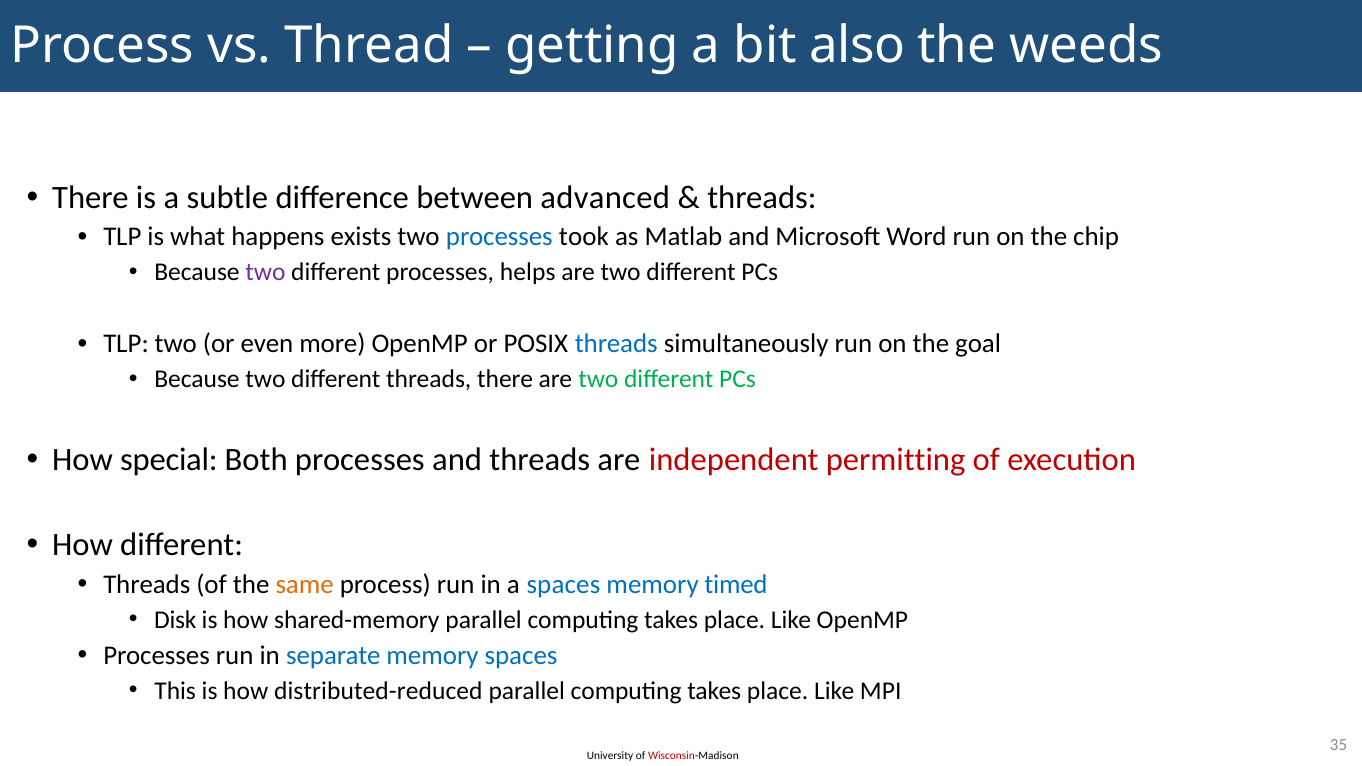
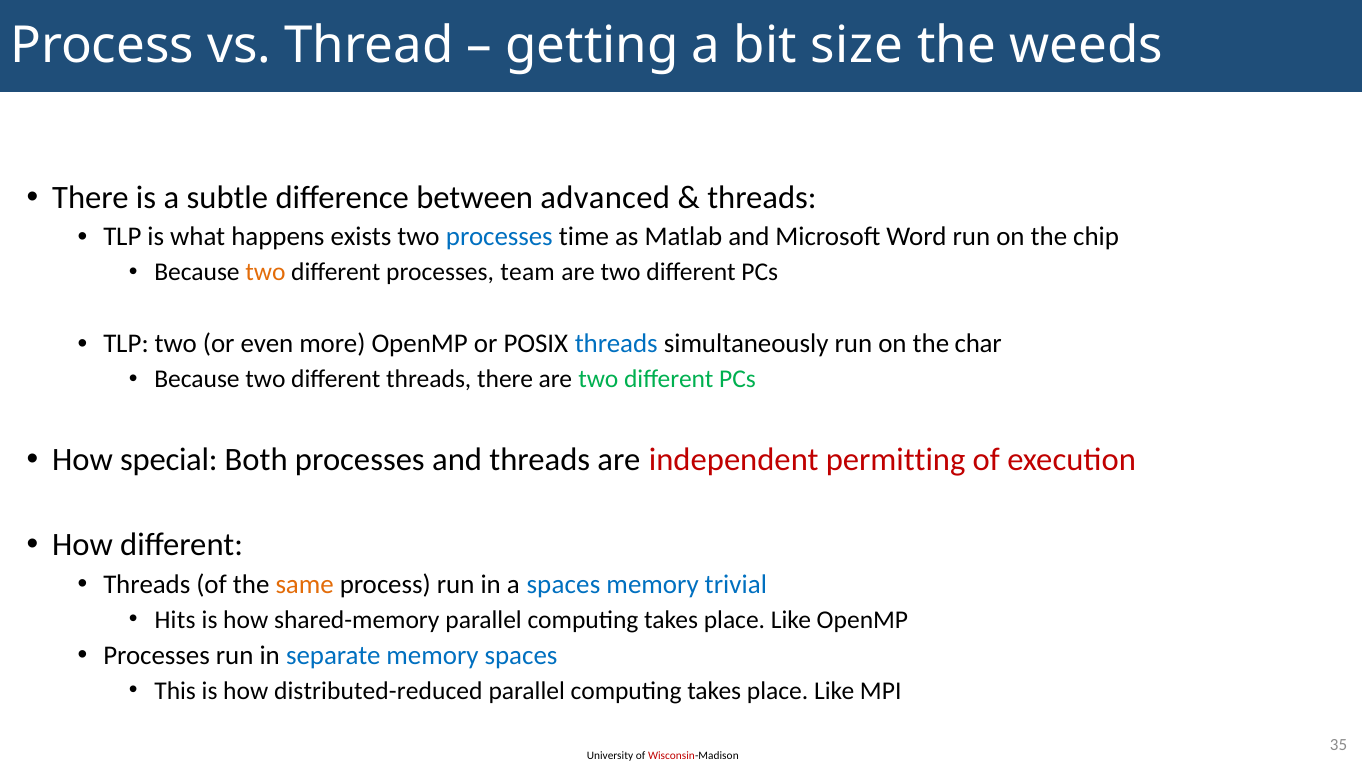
also: also -> size
took: took -> time
two at (265, 272) colour: purple -> orange
helps: helps -> team
goal: goal -> char
timed: timed -> trivial
Disk: Disk -> Hits
